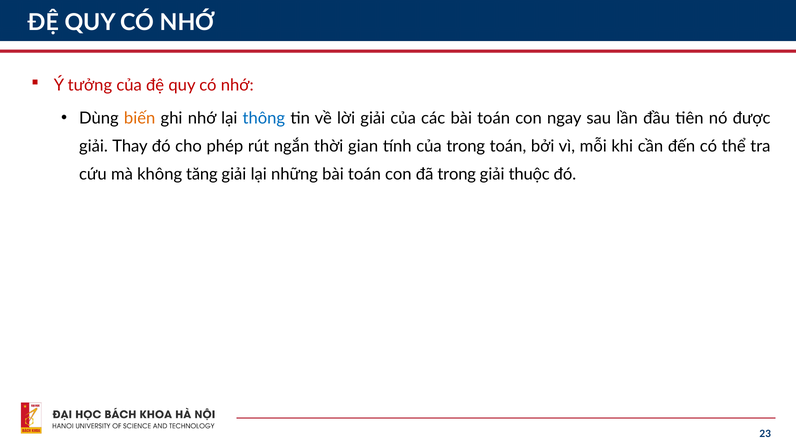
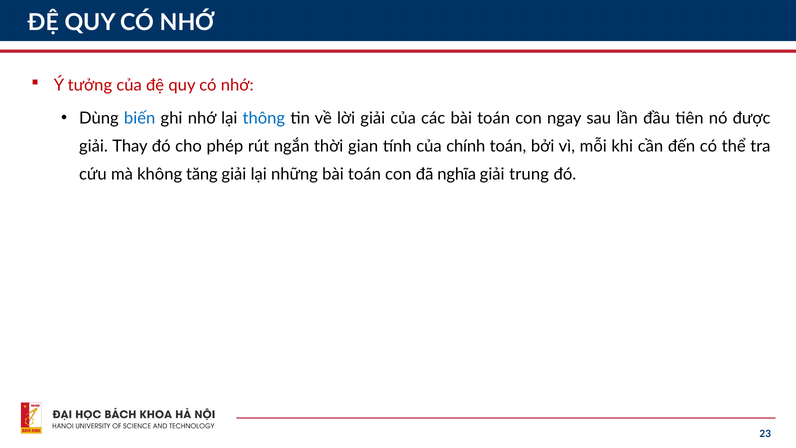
biến colour: orange -> blue
của trong: trong -> chính
đã trong: trong -> nghĩa
thuộc: thuộc -> trung
